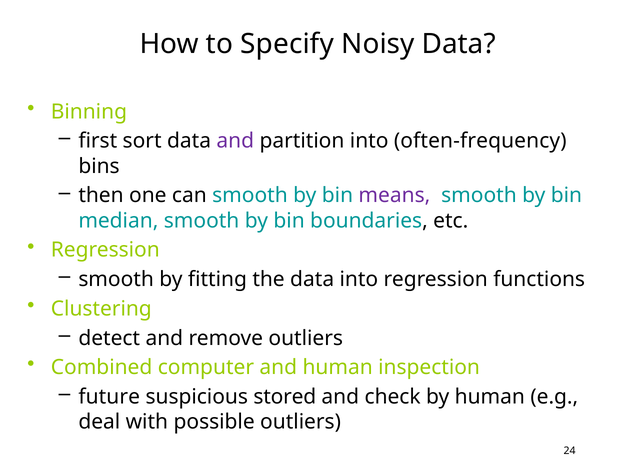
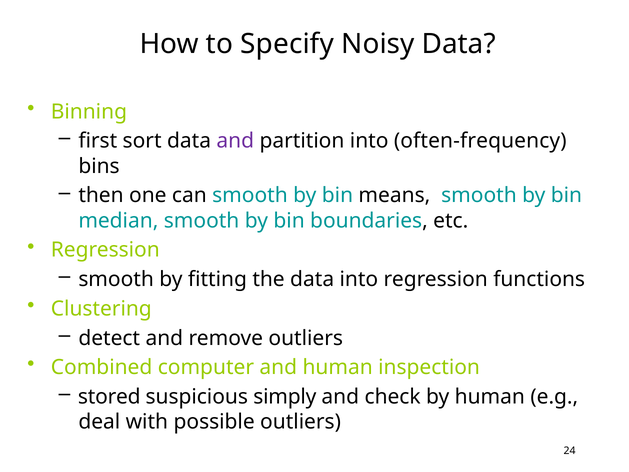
means colour: purple -> black
future: future -> stored
stored: stored -> simply
